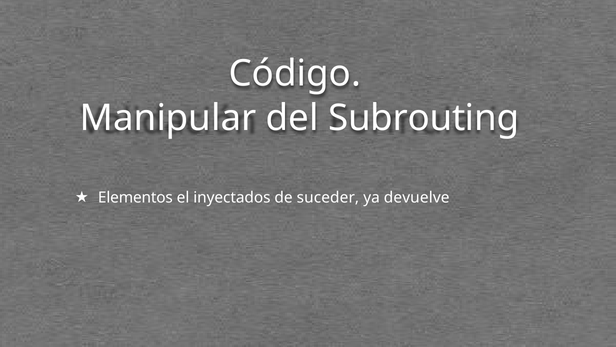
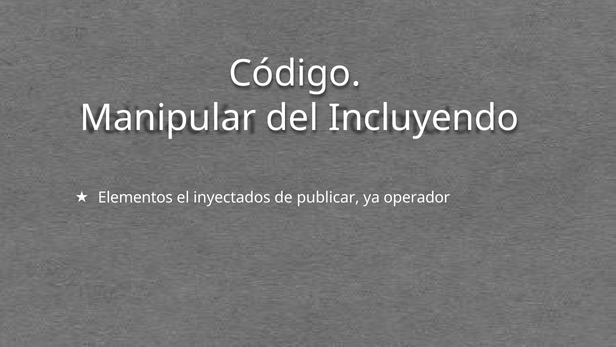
Subrouting: Subrouting -> Incluyendo
suceder: suceder -> publicar
devuelve: devuelve -> operador
